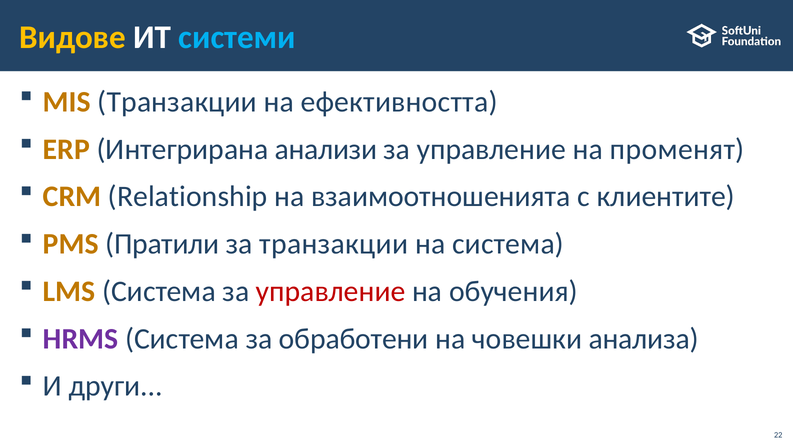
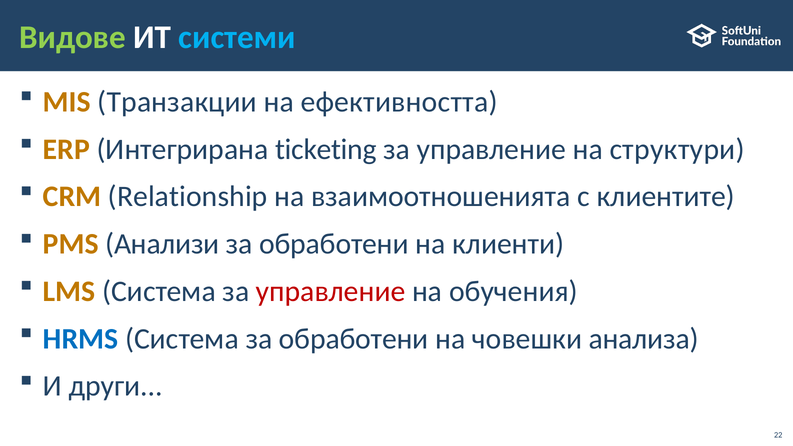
Видове colour: yellow -> light green
анализи: анализи -> ticketing
променят: променят -> структури
Пратили: Пратили -> Анализи
транзакции at (334, 244): транзакции -> обработени
на система: система -> клиенти
HRMS colour: purple -> blue
